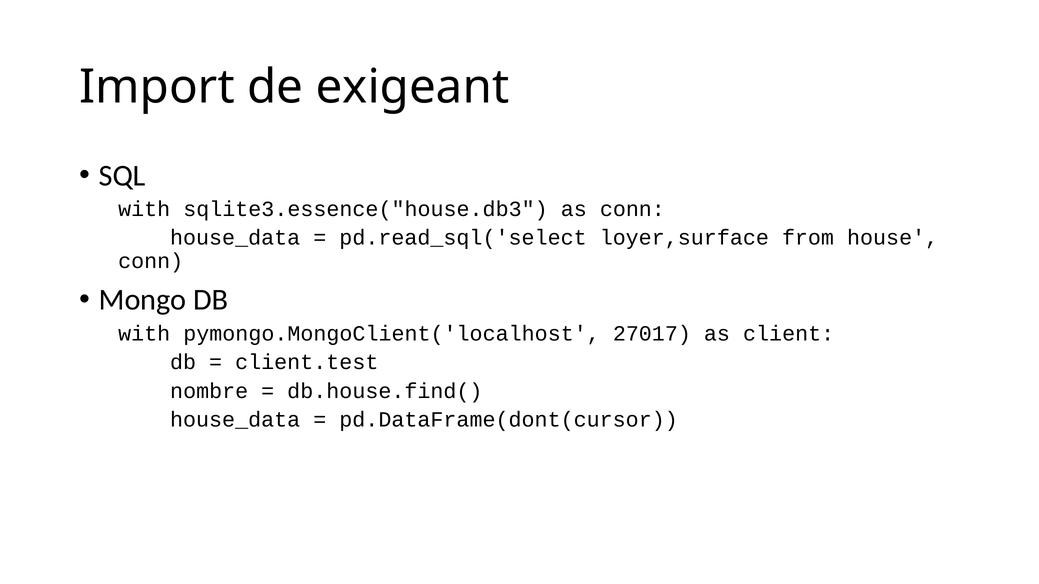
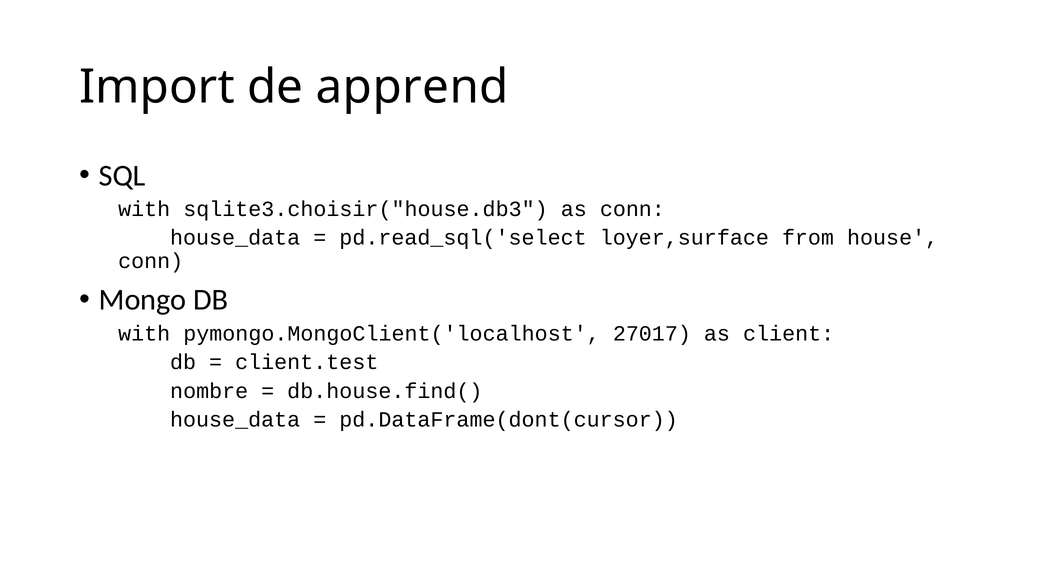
exigeant: exigeant -> apprend
sqlite3.essence("house.db3: sqlite3.essence("house.db3 -> sqlite3.choisir("house.db3
